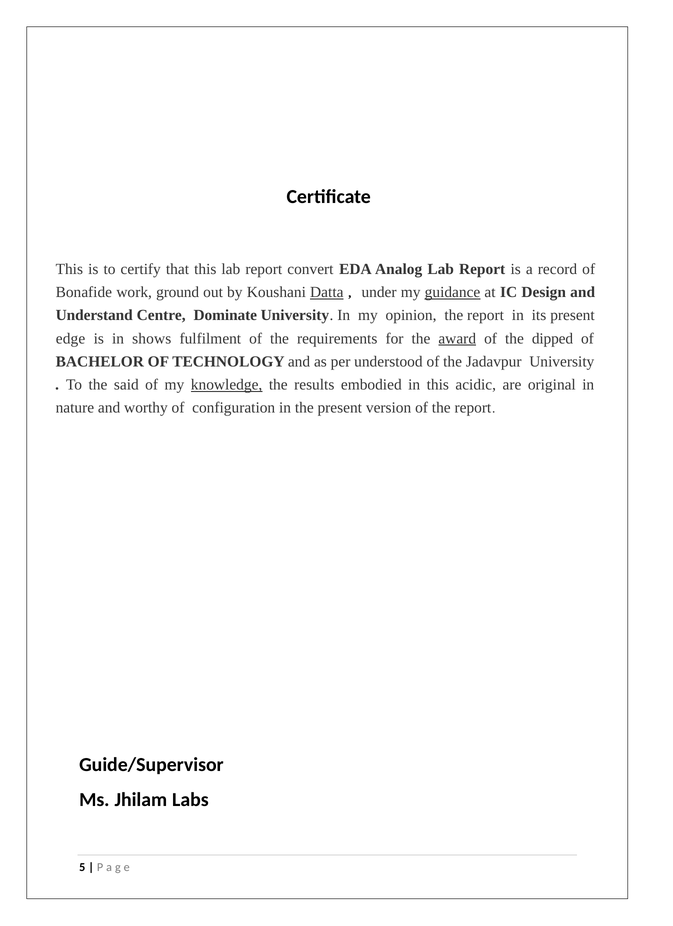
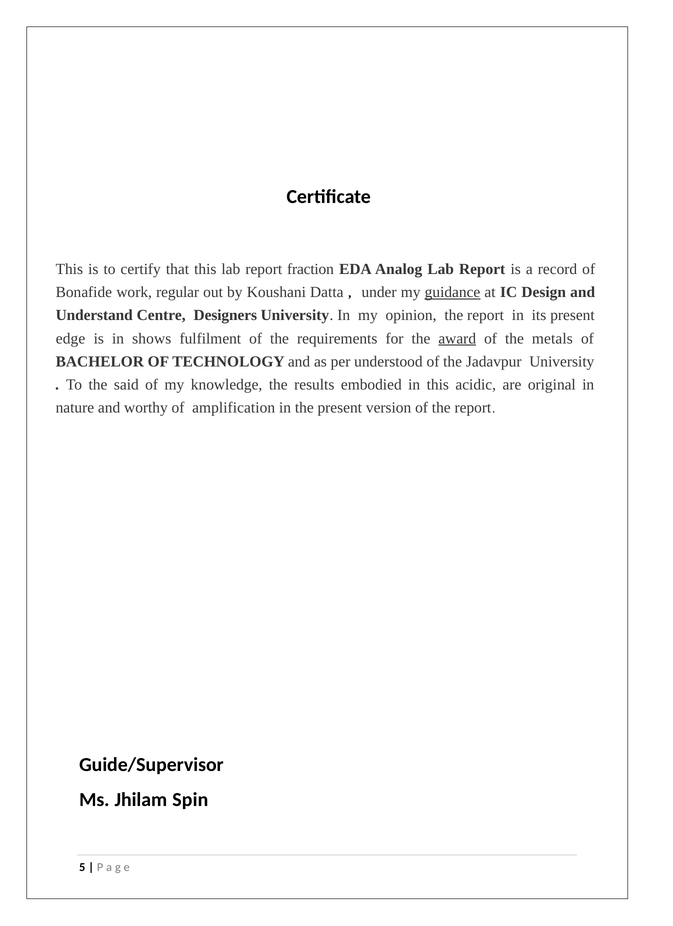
convert: convert -> fraction
ground: ground -> regular
Datta underline: present -> none
Dominate: Dominate -> Designers
dipped: dipped -> metals
knowledge underline: present -> none
configuration: configuration -> amplification
Labs: Labs -> Spin
